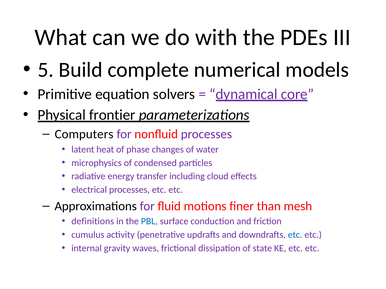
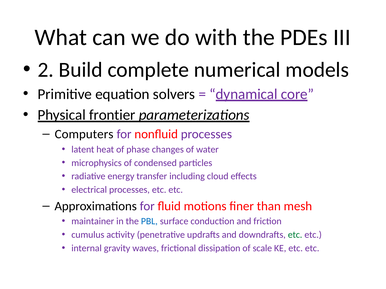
5: 5 -> 2
definitions: definitions -> maintainer
etc at (295, 235) colour: blue -> green
state: state -> scale
